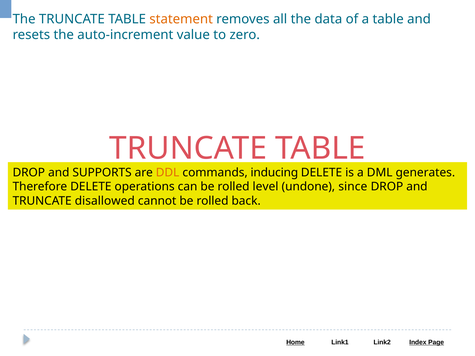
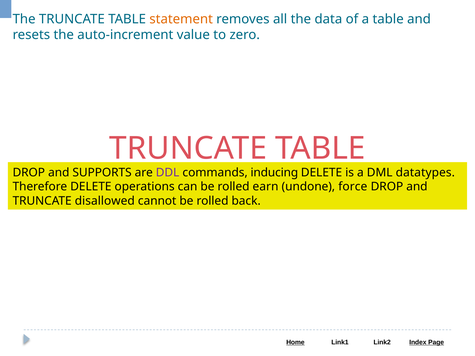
DDL colour: orange -> purple
generates: generates -> datatypes
level: level -> earn
since: since -> force
